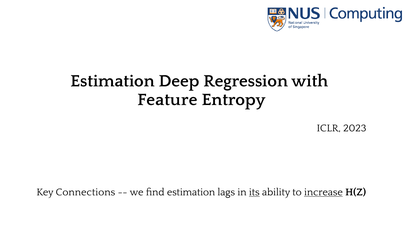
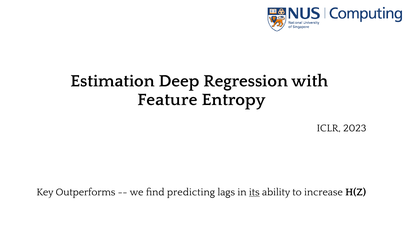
Connections: Connections -> Outperforms
find estimation: estimation -> predicting
increase underline: present -> none
